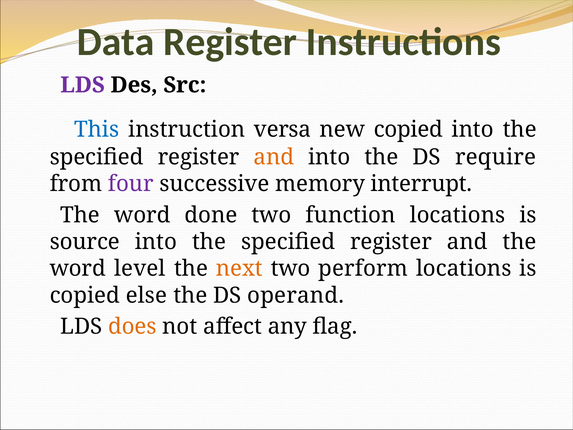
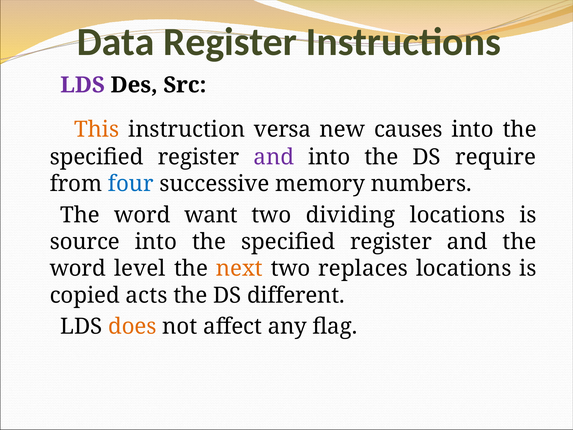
This colour: blue -> orange
new copied: copied -> causes
and at (274, 157) colour: orange -> purple
four colour: purple -> blue
interrupt: interrupt -> numbers
done: done -> want
function: function -> dividing
perform: perform -> replaces
else: else -> acts
operand: operand -> different
